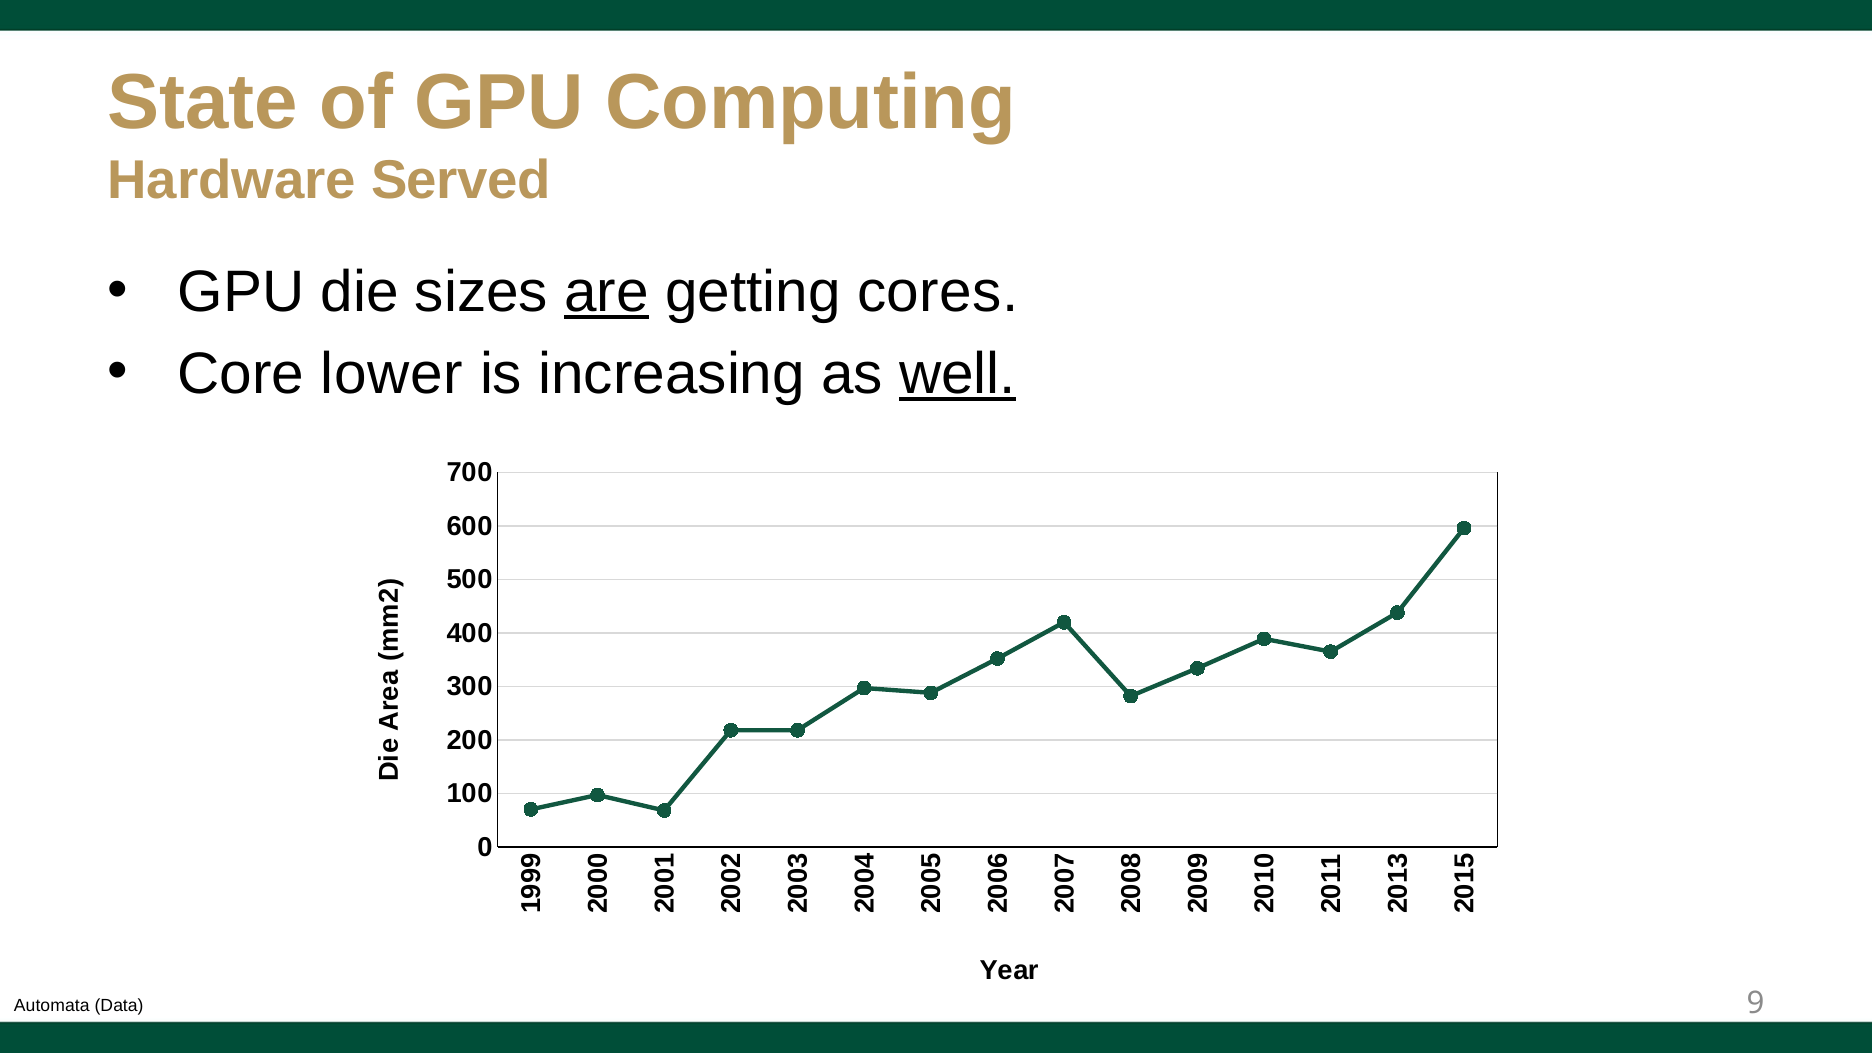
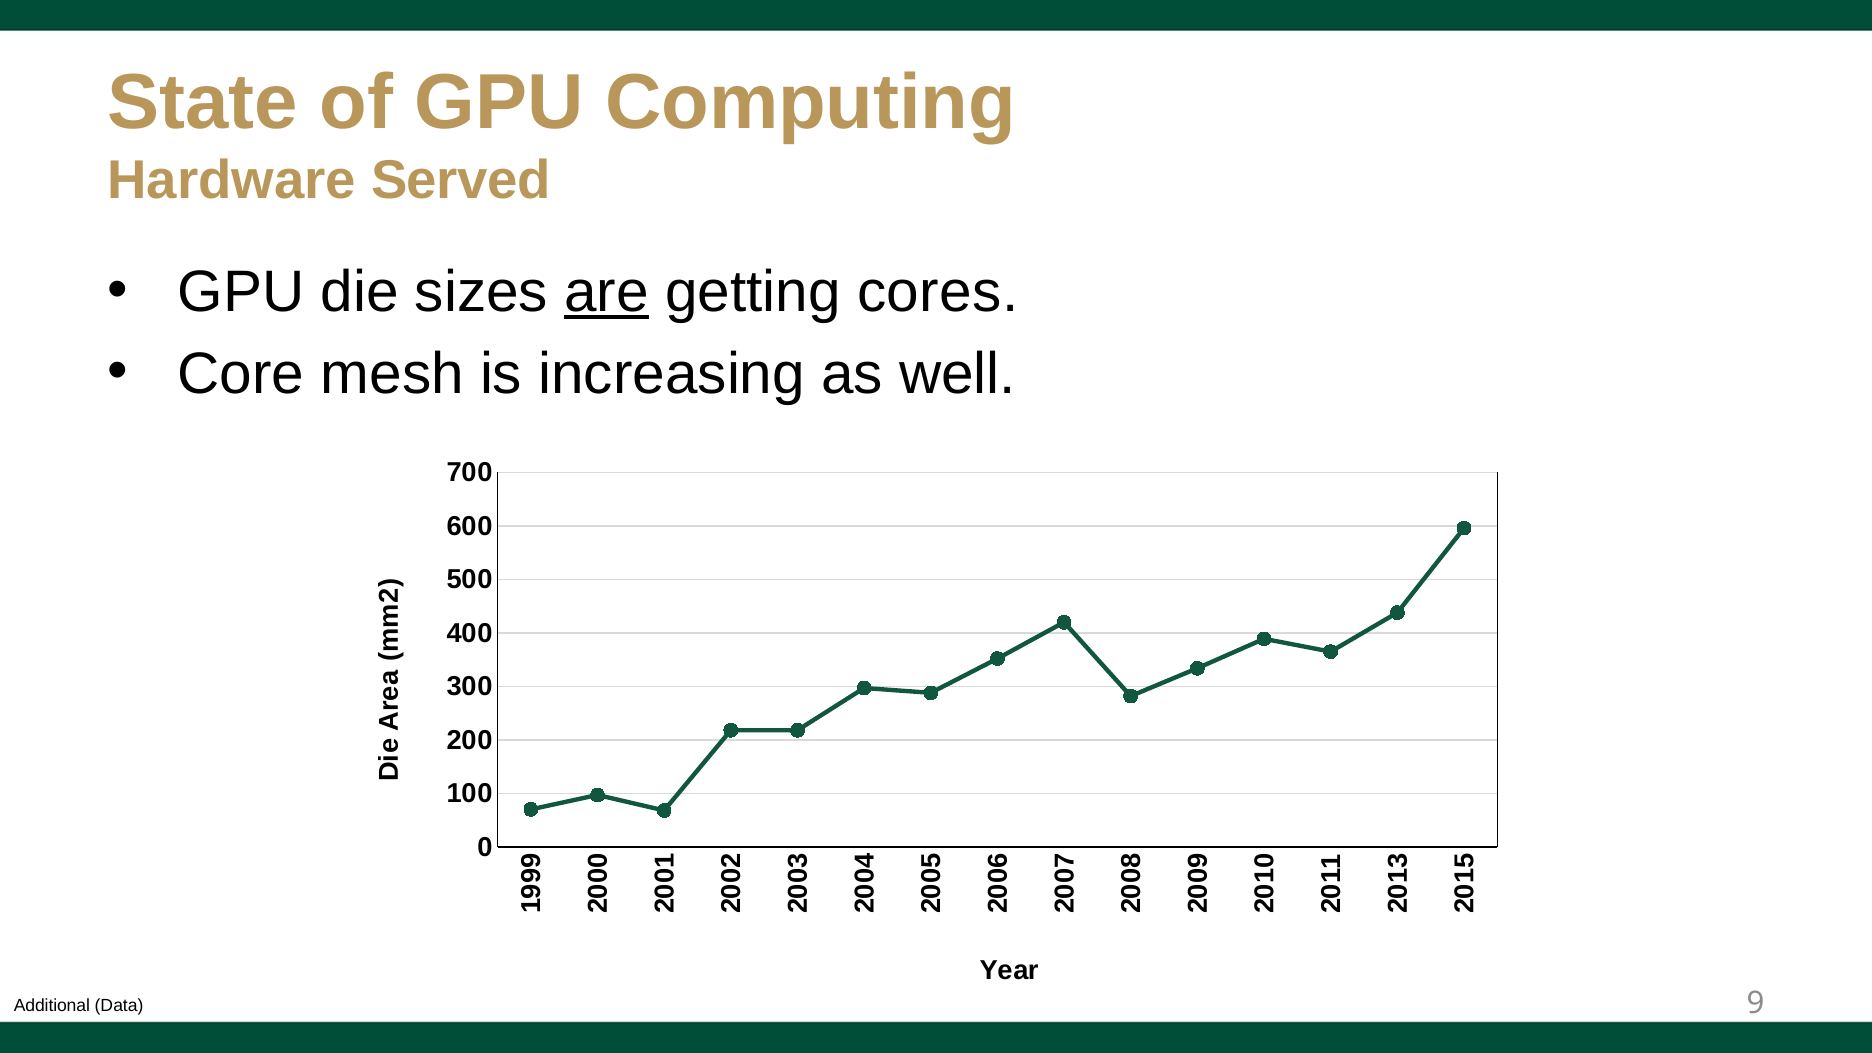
lower: lower -> mesh
well underline: present -> none
Automata: Automata -> Additional
